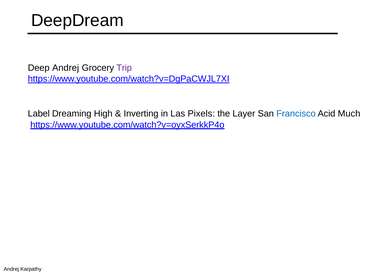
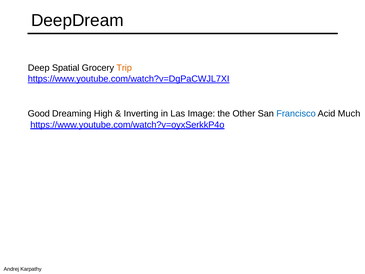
Deep Andrej: Andrej -> Spatial
Trip colour: purple -> orange
Label: Label -> Good
Pixels: Pixels -> Image
Layer: Layer -> Other
